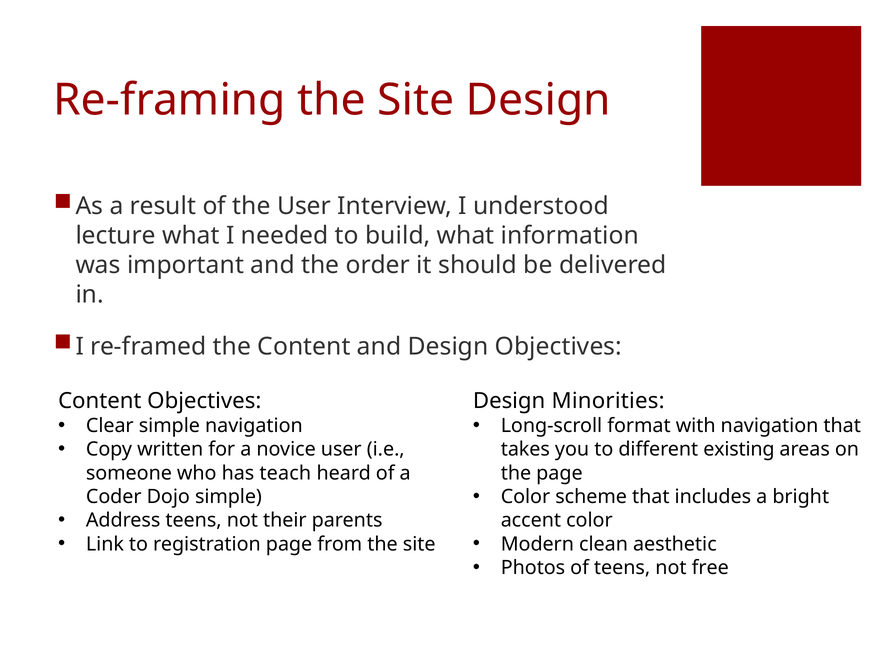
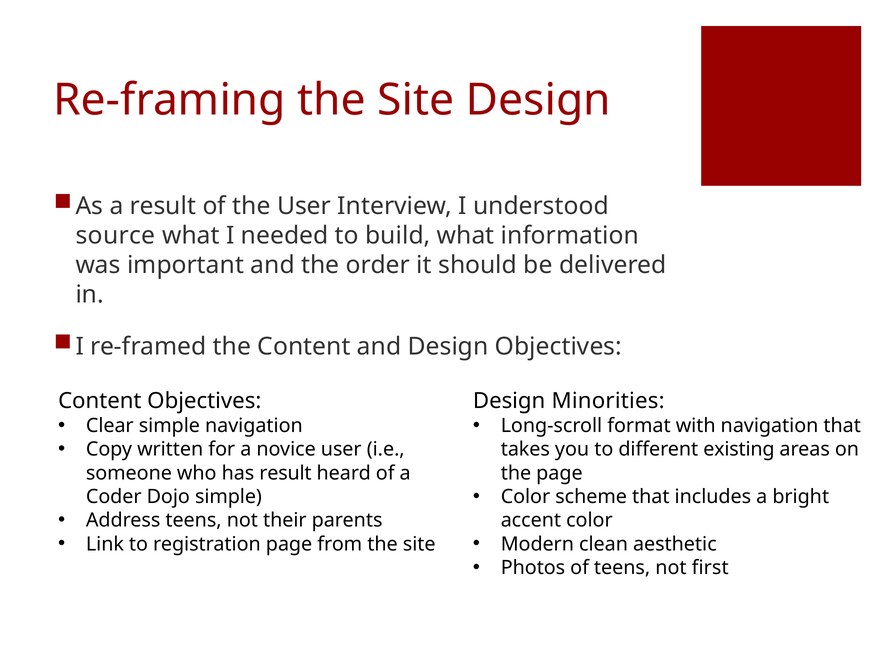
lecture: lecture -> source
has teach: teach -> result
free: free -> first
